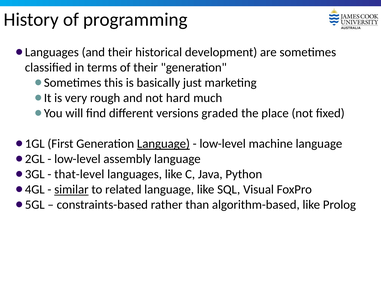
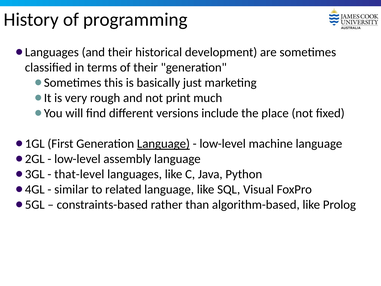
hard: hard -> print
graded: graded -> include
similar underline: present -> none
